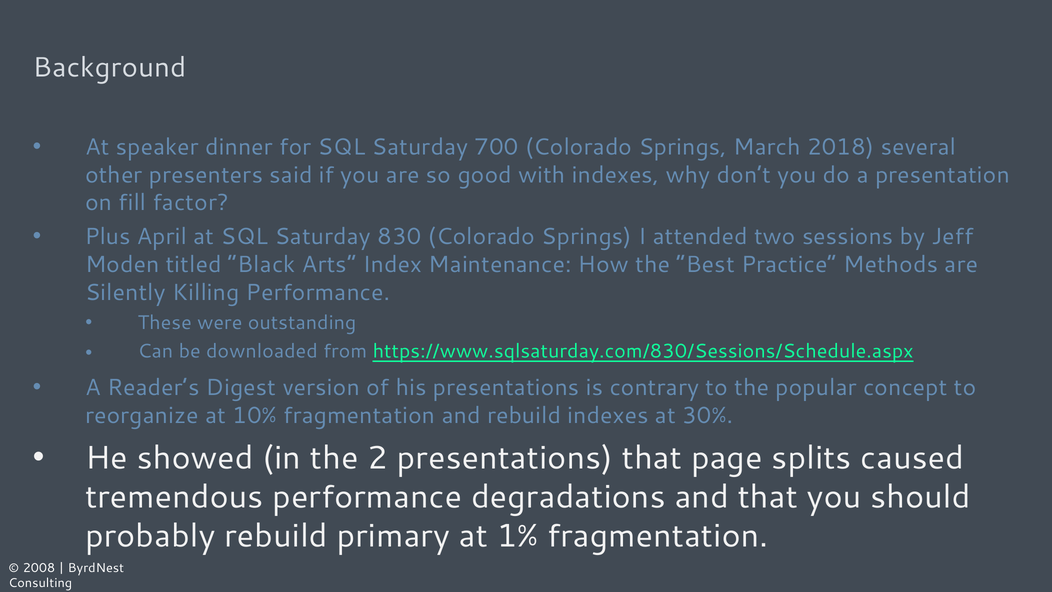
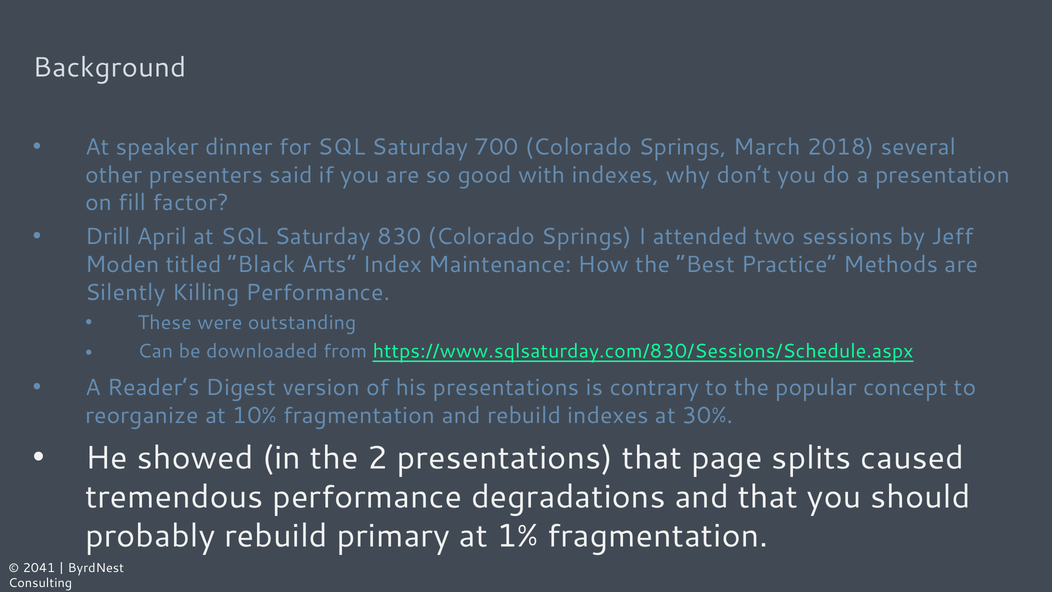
Plus: Plus -> Drill
2008: 2008 -> 2041
